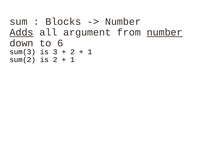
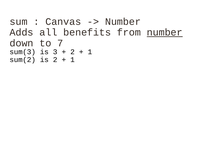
Blocks: Blocks -> Canvas
Adds underline: present -> none
argument: argument -> benefits
6: 6 -> 7
